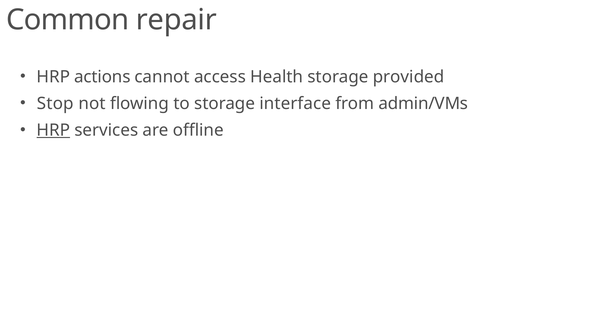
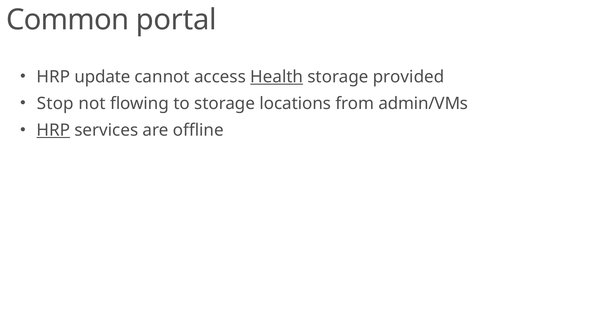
repair: repair -> portal
actions: actions -> update
Health underline: none -> present
interface: interface -> locations
